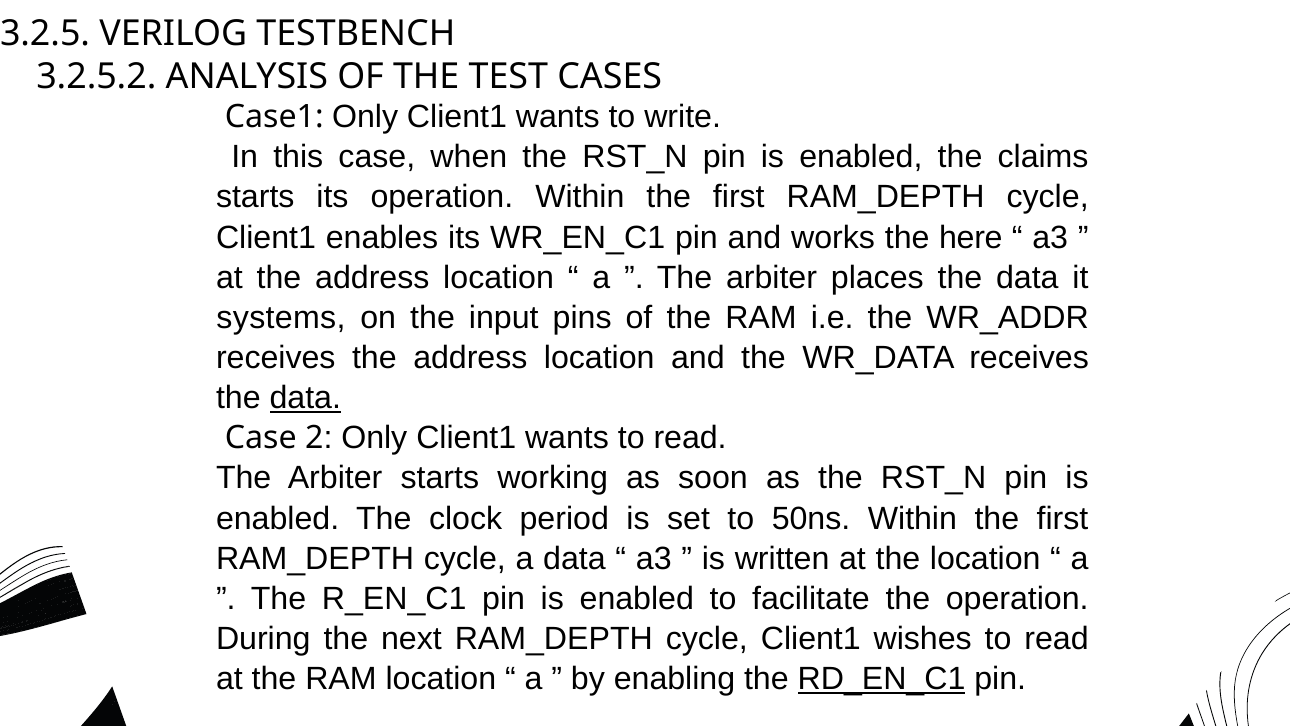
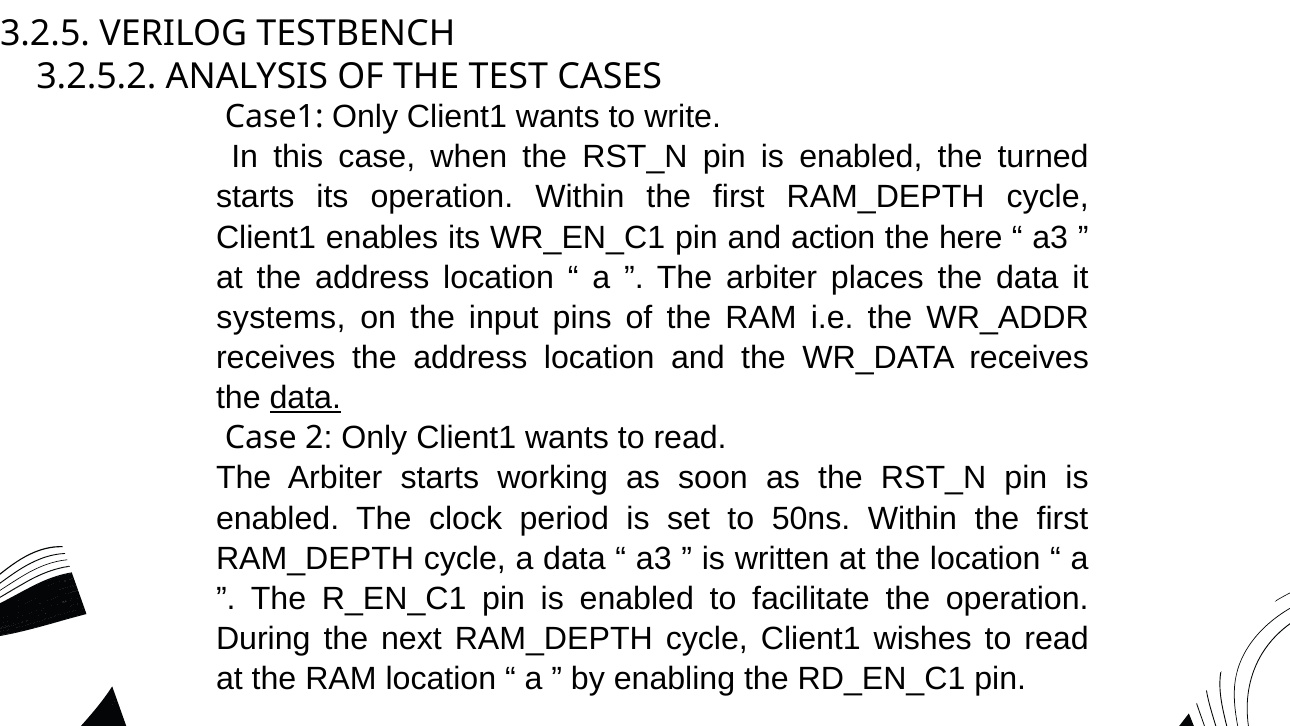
claims: claims -> turned
works: works -> action
RD_EN_C1 underline: present -> none
